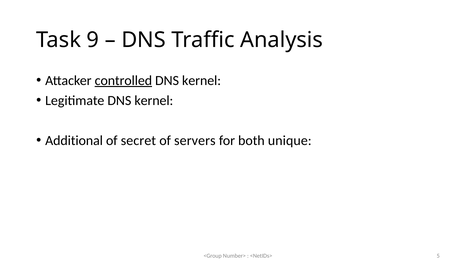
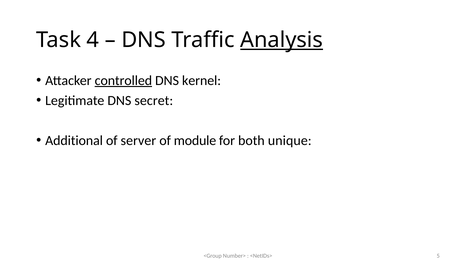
9: 9 -> 4
Analysis underline: none -> present
Legitimate DNS kernel: kernel -> secret
secret: secret -> server
servers: servers -> module
